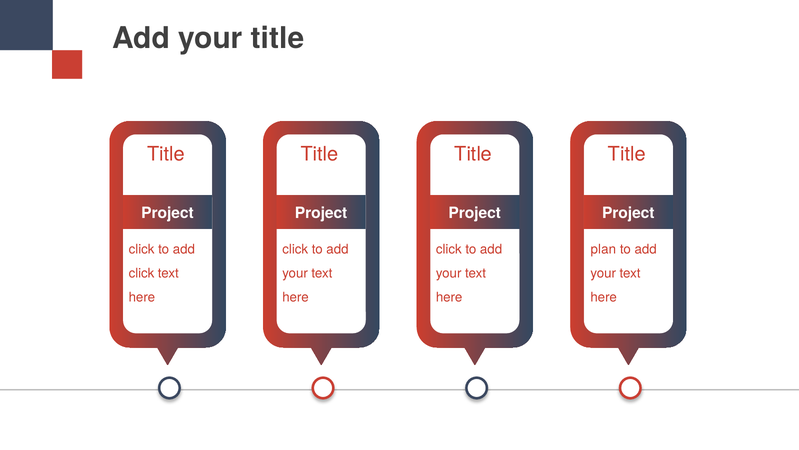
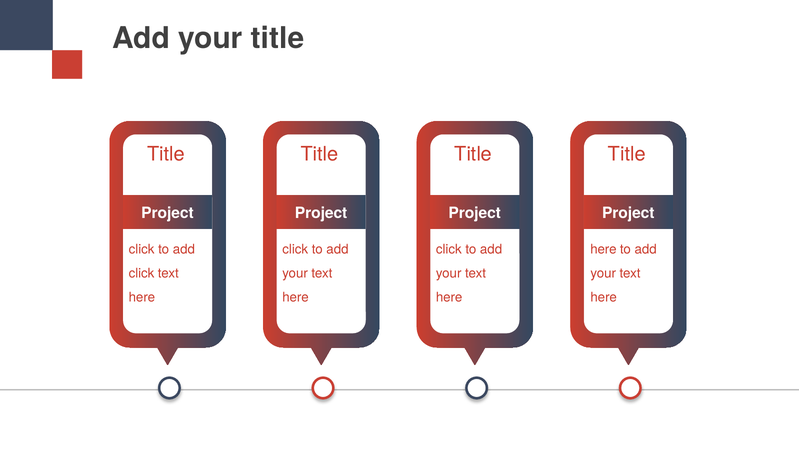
plan at (603, 249): plan -> here
